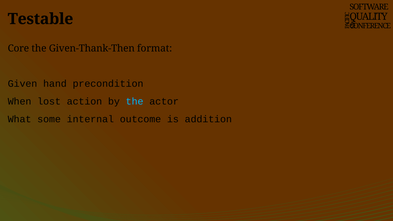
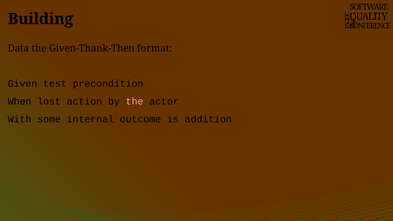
Testable: Testable -> Building
Core: Core -> Data
hand: hand -> test
the at (135, 101) colour: light blue -> pink
What: What -> With
